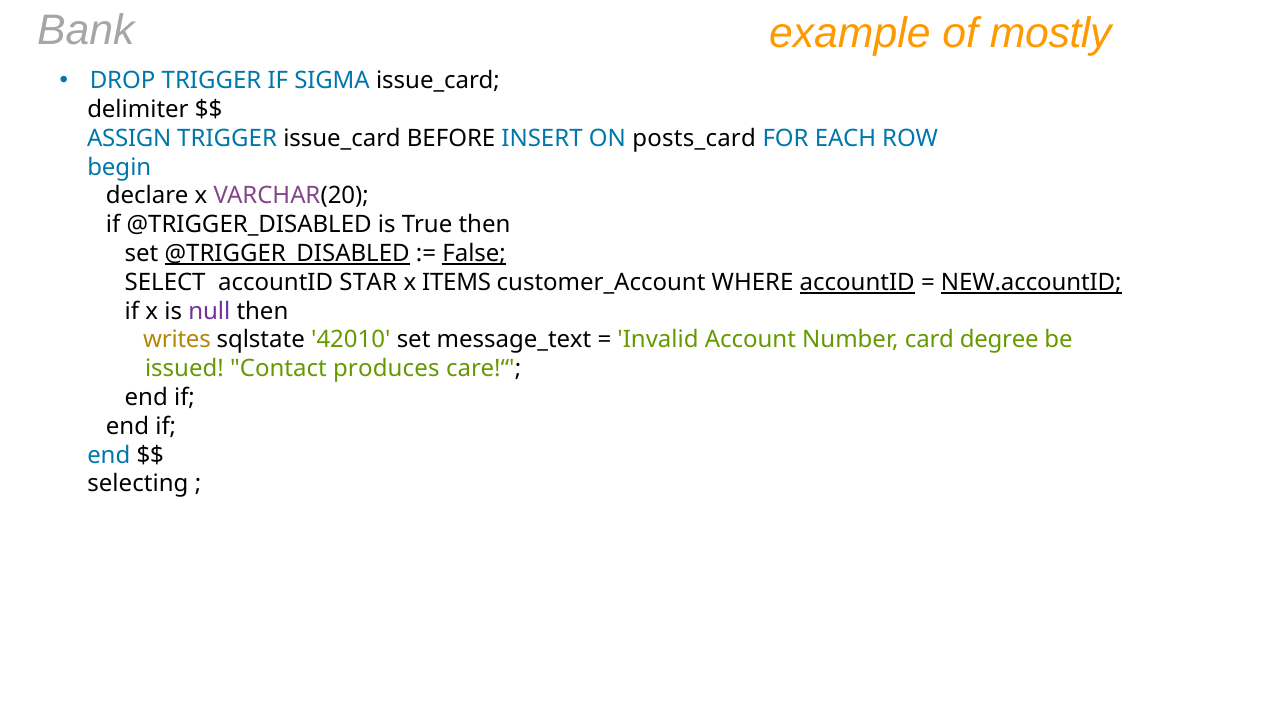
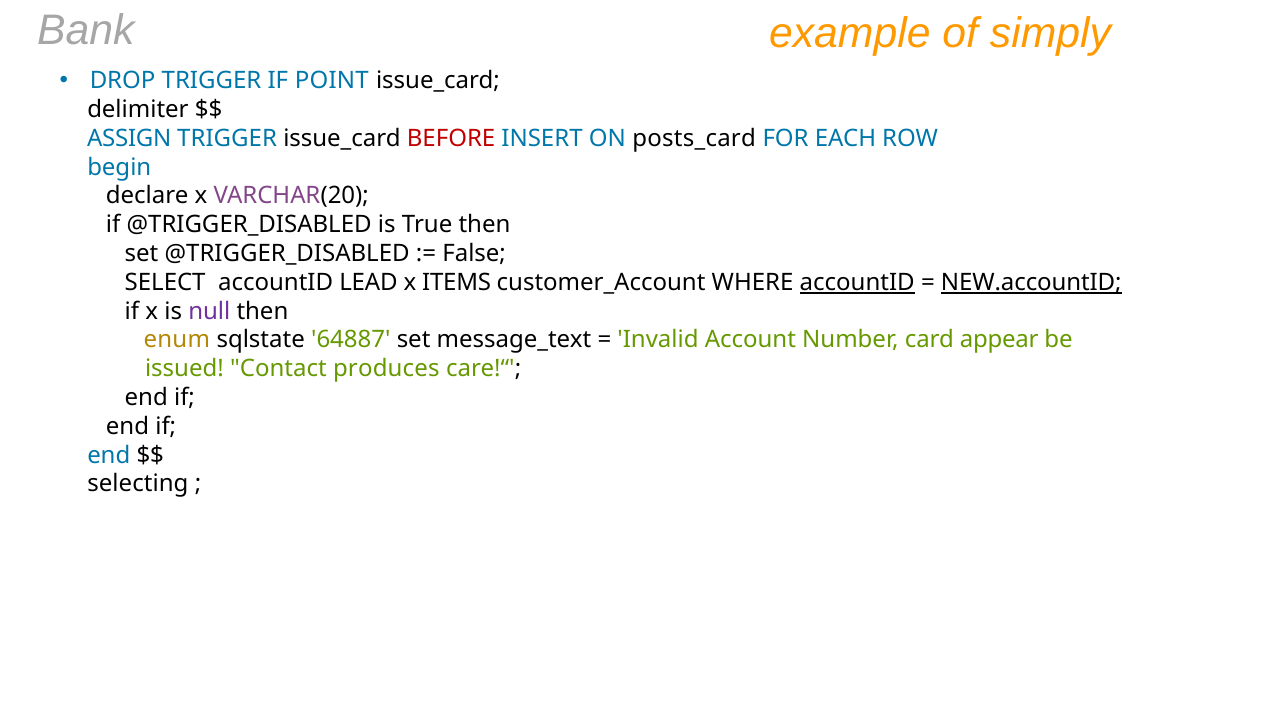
mostly: mostly -> simply
SIGMA: SIGMA -> POINT
BEFORE colour: black -> red
@TRIGGER_DISABLED at (287, 254) underline: present -> none
False underline: present -> none
STAR: STAR -> LEAD
writes: writes -> enum
42010: 42010 -> 64887
degree: degree -> appear
